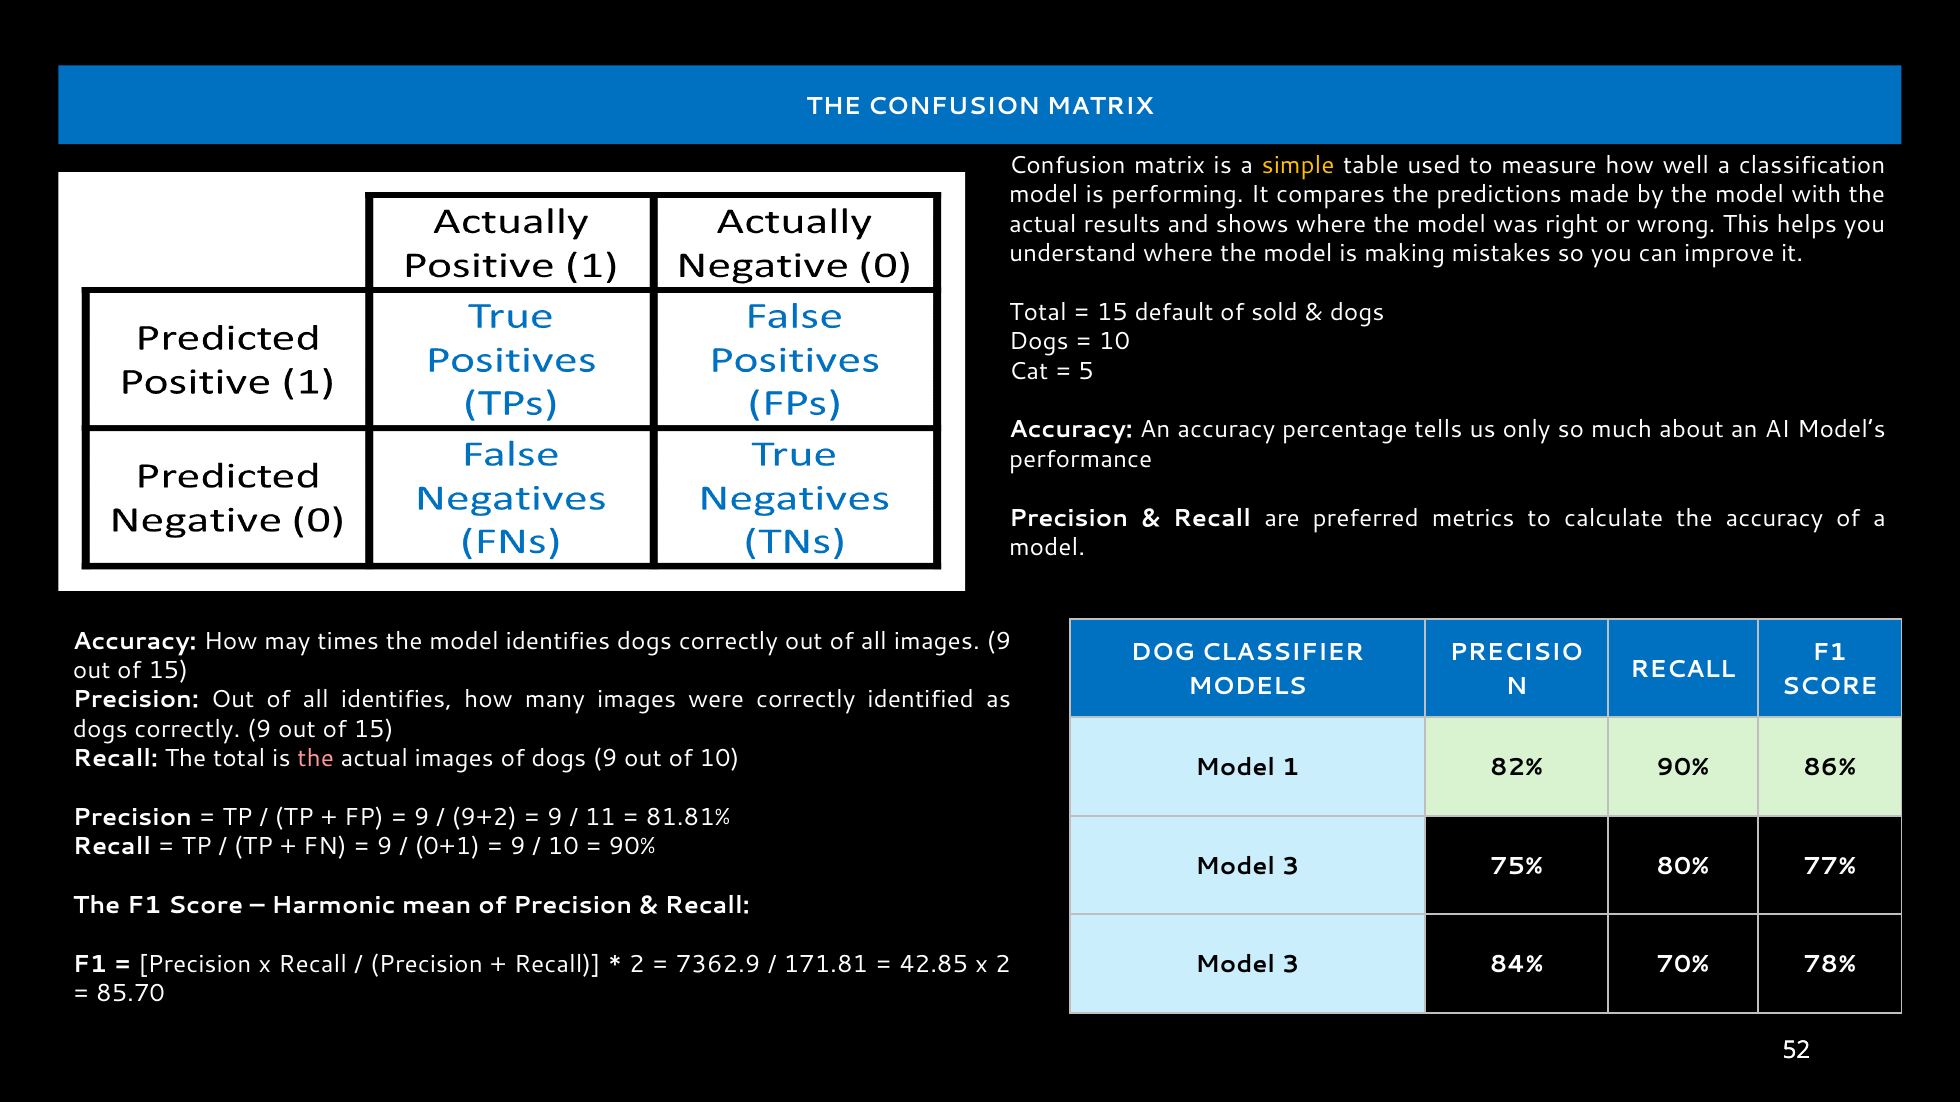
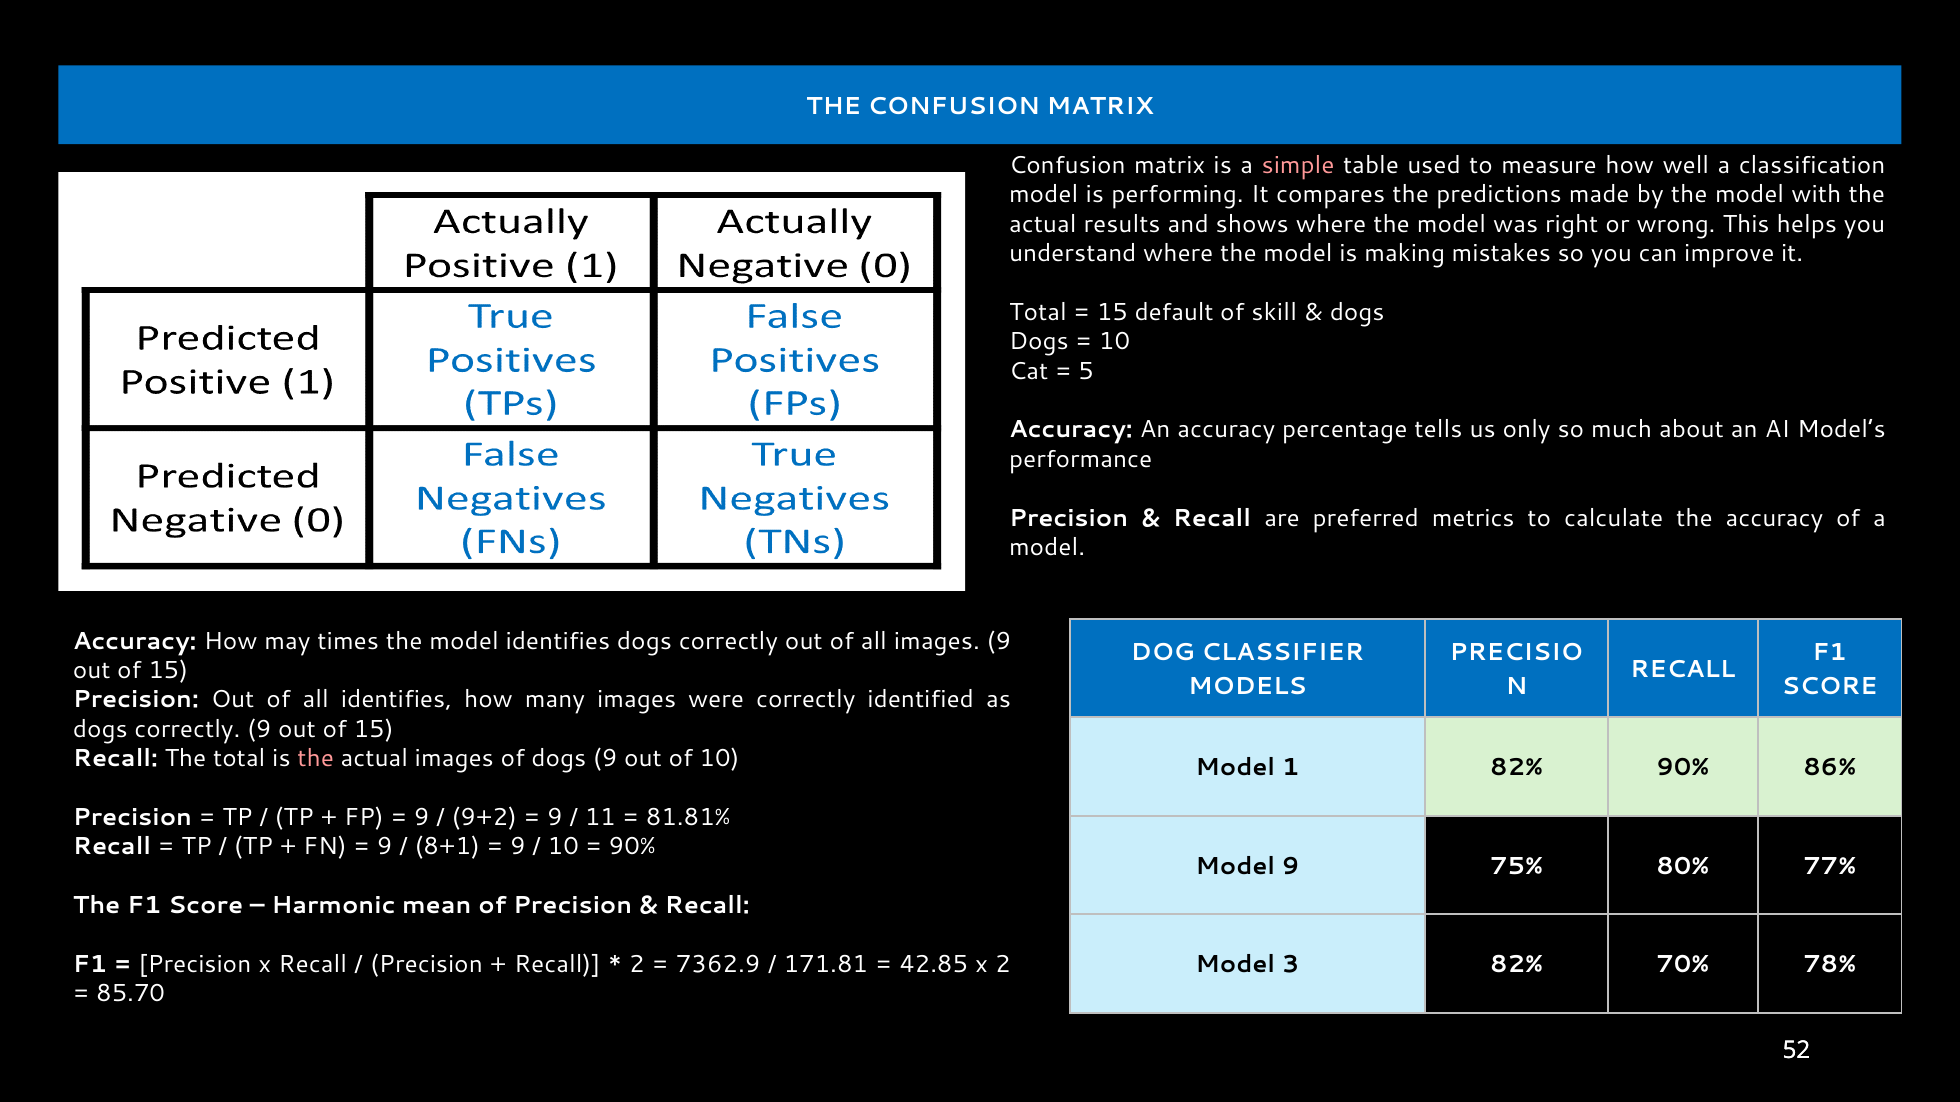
simple colour: yellow -> pink
sold: sold -> skill
0+1: 0+1 -> 8+1
3 at (1291, 867): 3 -> 9
3 84%: 84% -> 82%
